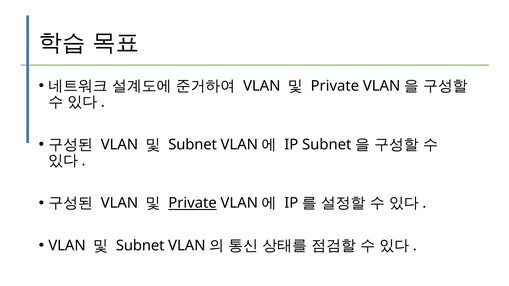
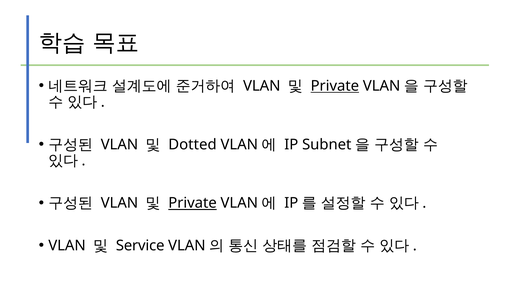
Private at (335, 86) underline: none -> present
Subnet at (193, 145): Subnet -> Dotted
Subnet at (140, 246): Subnet -> Service
